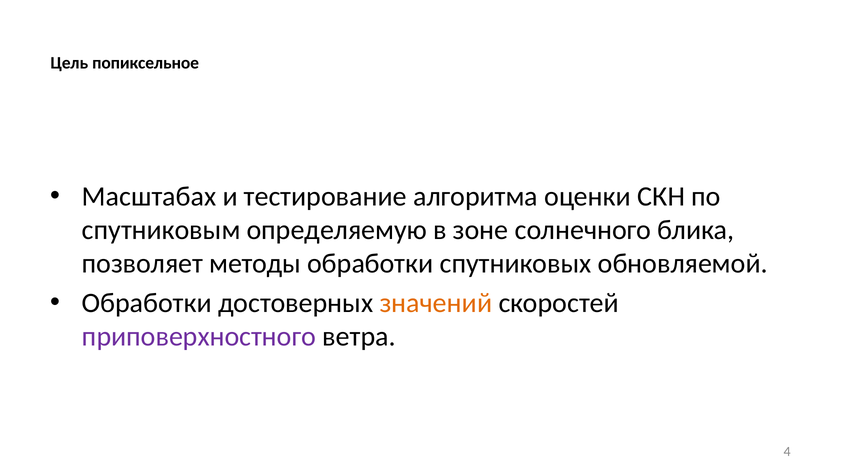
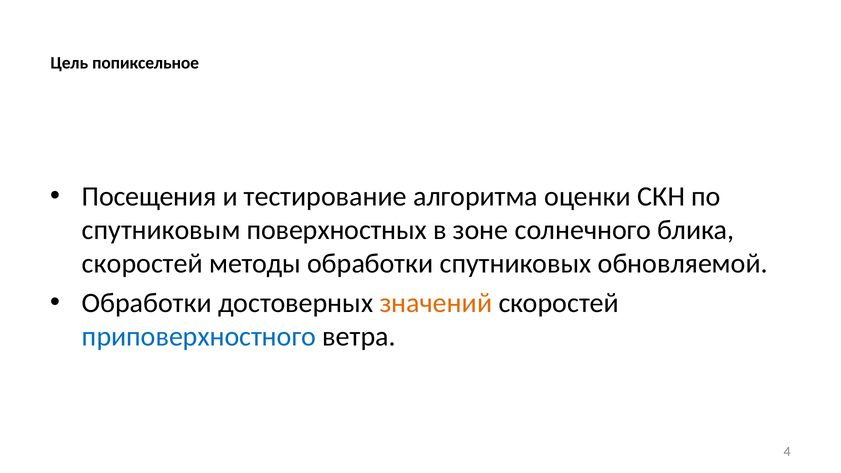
Масштабах: Масштабах -> Посещения
определяемую: определяемую -> поверхностных
позволяет at (142, 264): позволяет -> скоростей
приповерхностного colour: purple -> blue
